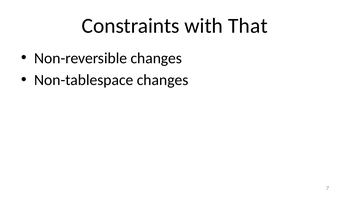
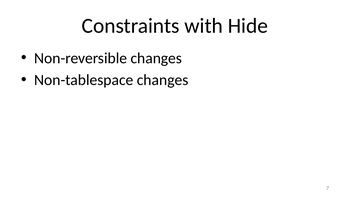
That: That -> Hide
